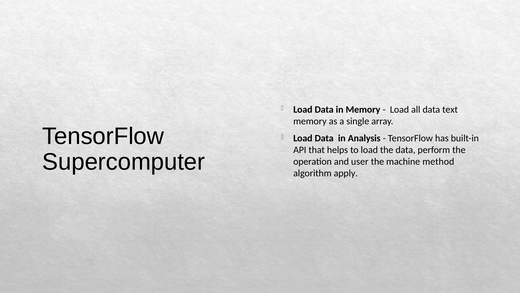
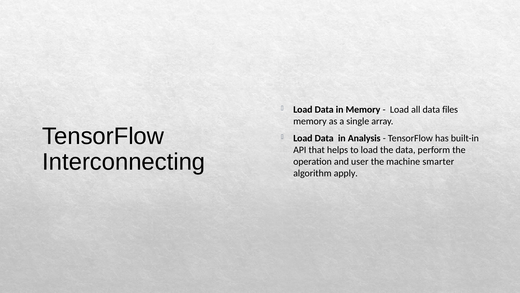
text: text -> files
Supercomputer: Supercomputer -> Interconnecting
method: method -> smarter
